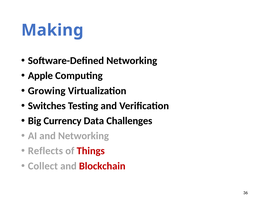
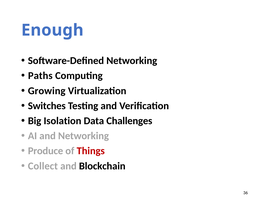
Making: Making -> Enough
Apple: Apple -> Paths
Currency: Currency -> Isolation
Reflects: Reflects -> Produce
Blockchain colour: red -> black
